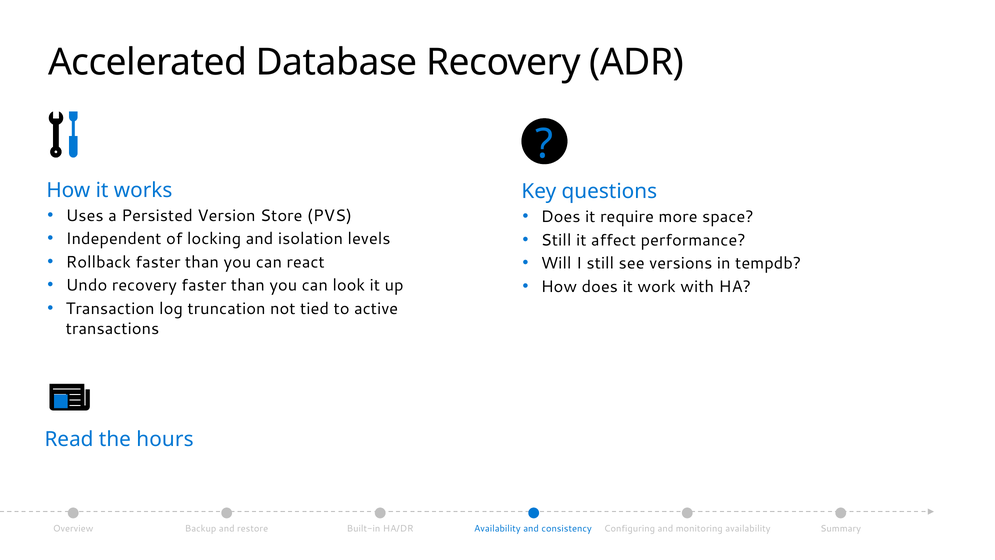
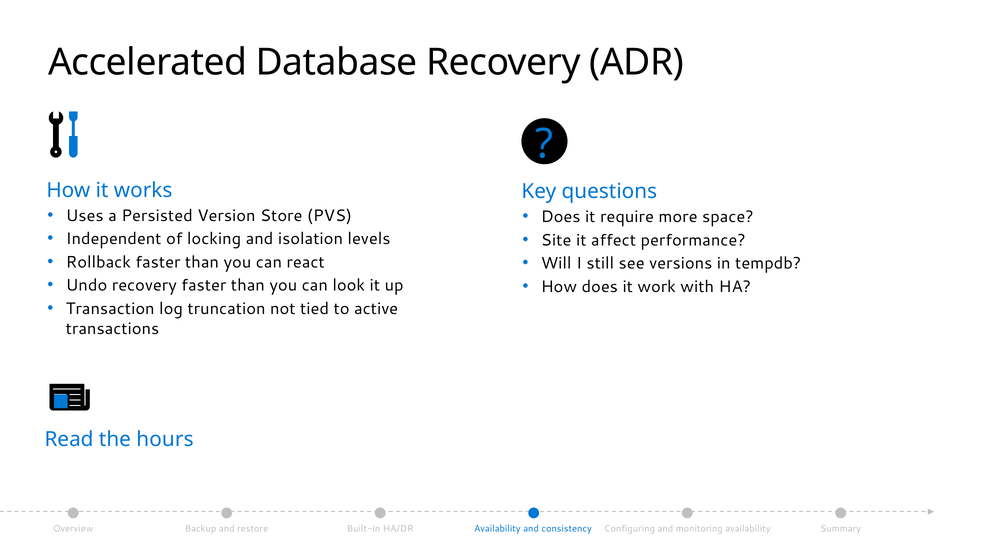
Still at (556, 240): Still -> Site
